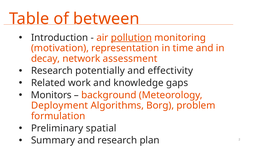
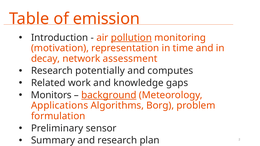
between: between -> emission
effectivity: effectivity -> computes
background underline: none -> present
Deployment: Deployment -> Applications
spatial: spatial -> sensor
